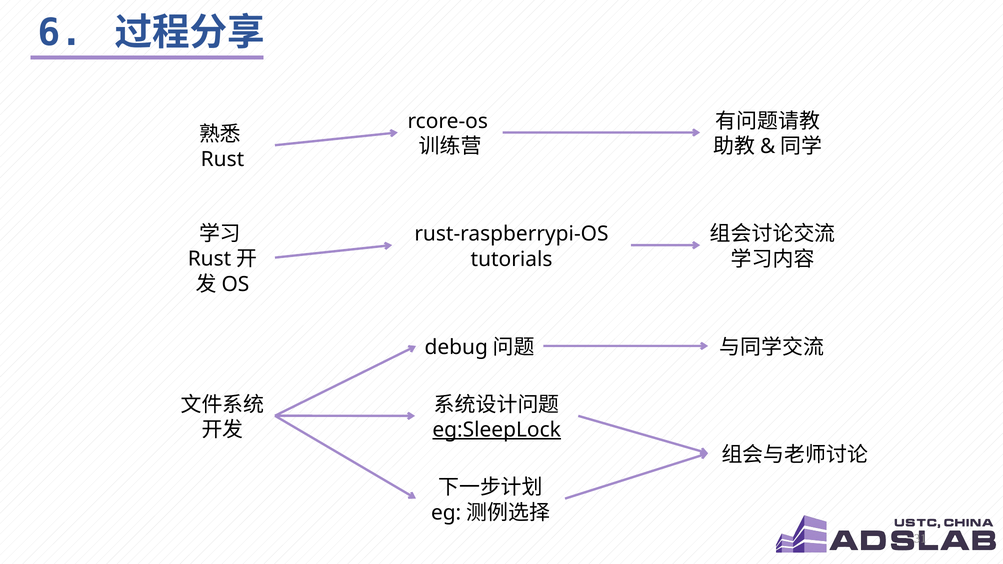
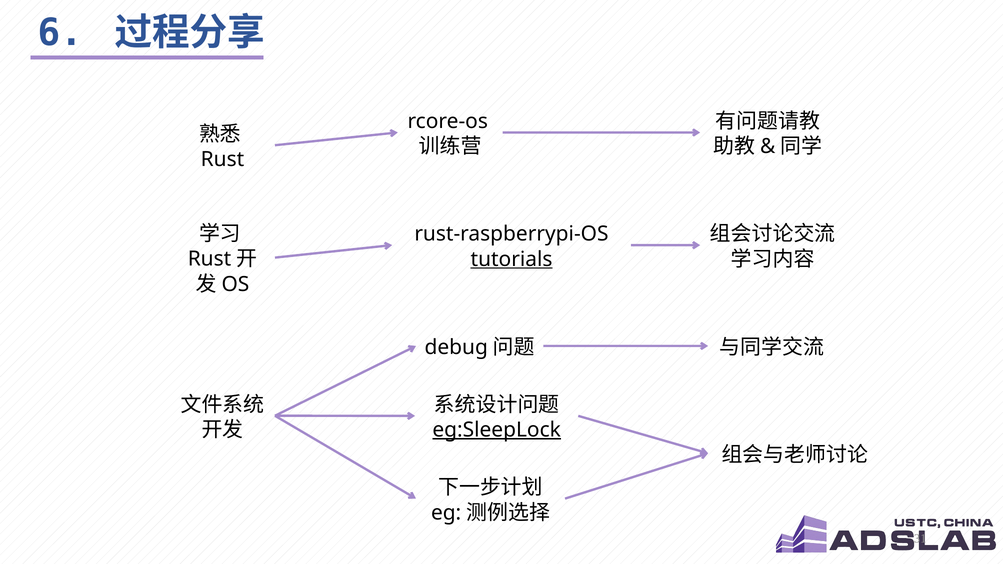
tutorials underline: none -> present
